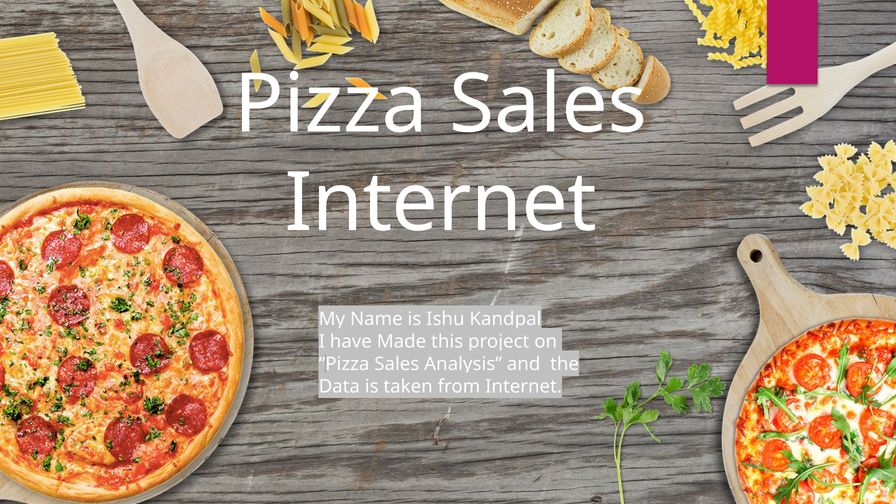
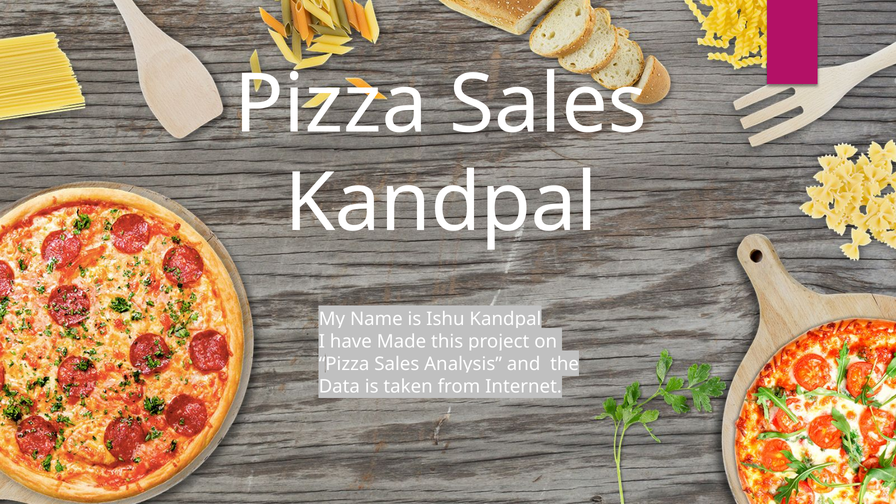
Internet at (441, 203): Internet -> Kandpal
